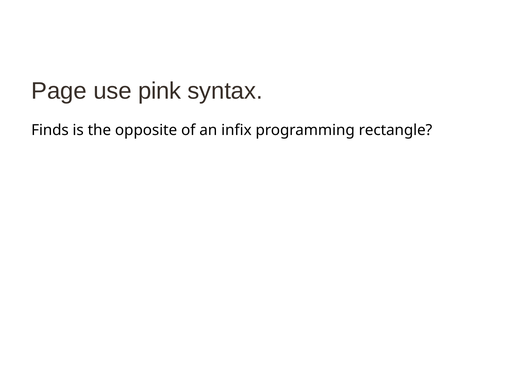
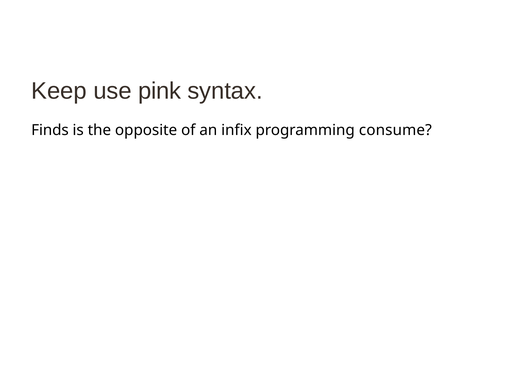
Page: Page -> Keep
rectangle: rectangle -> consume
